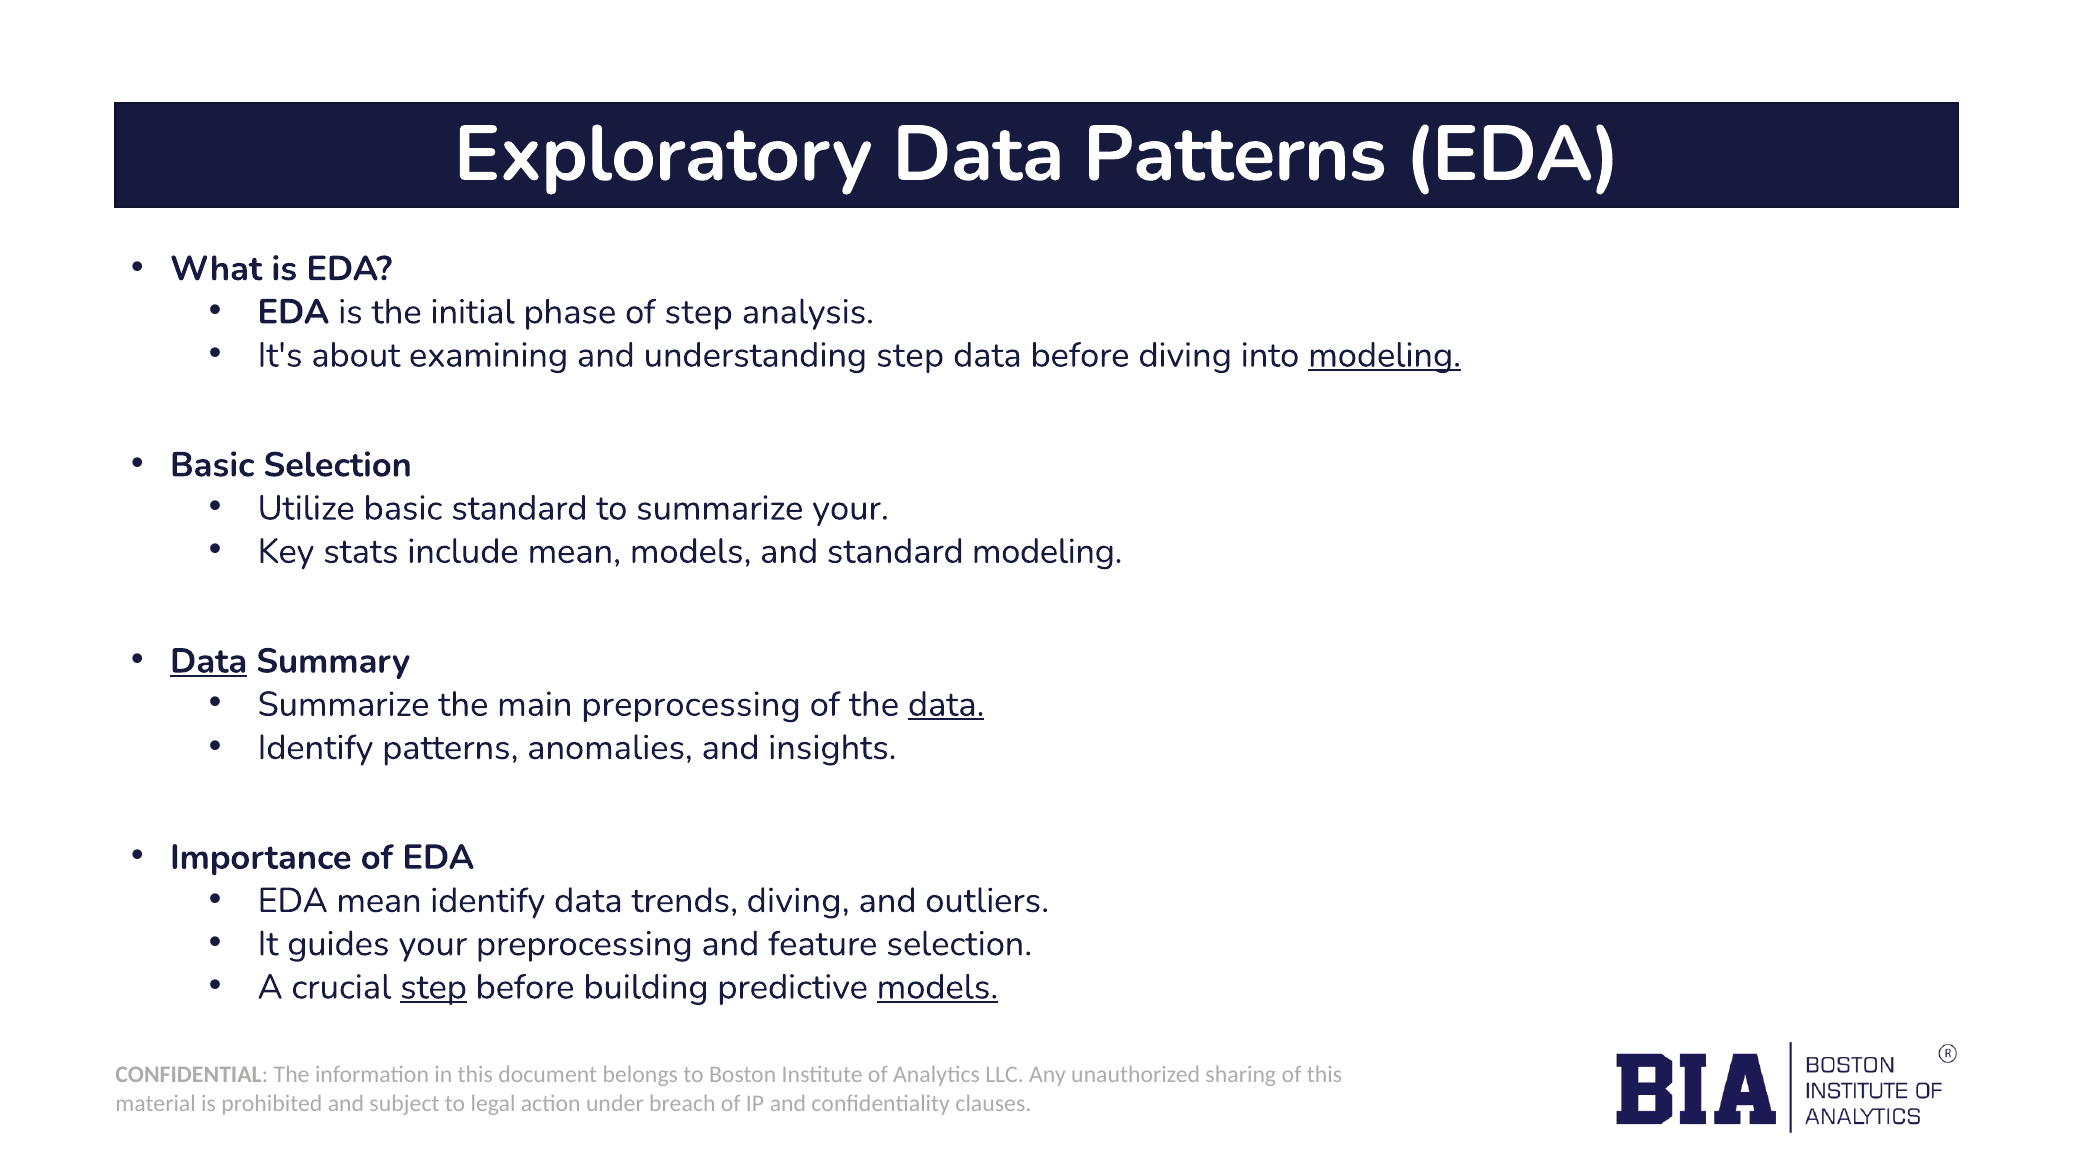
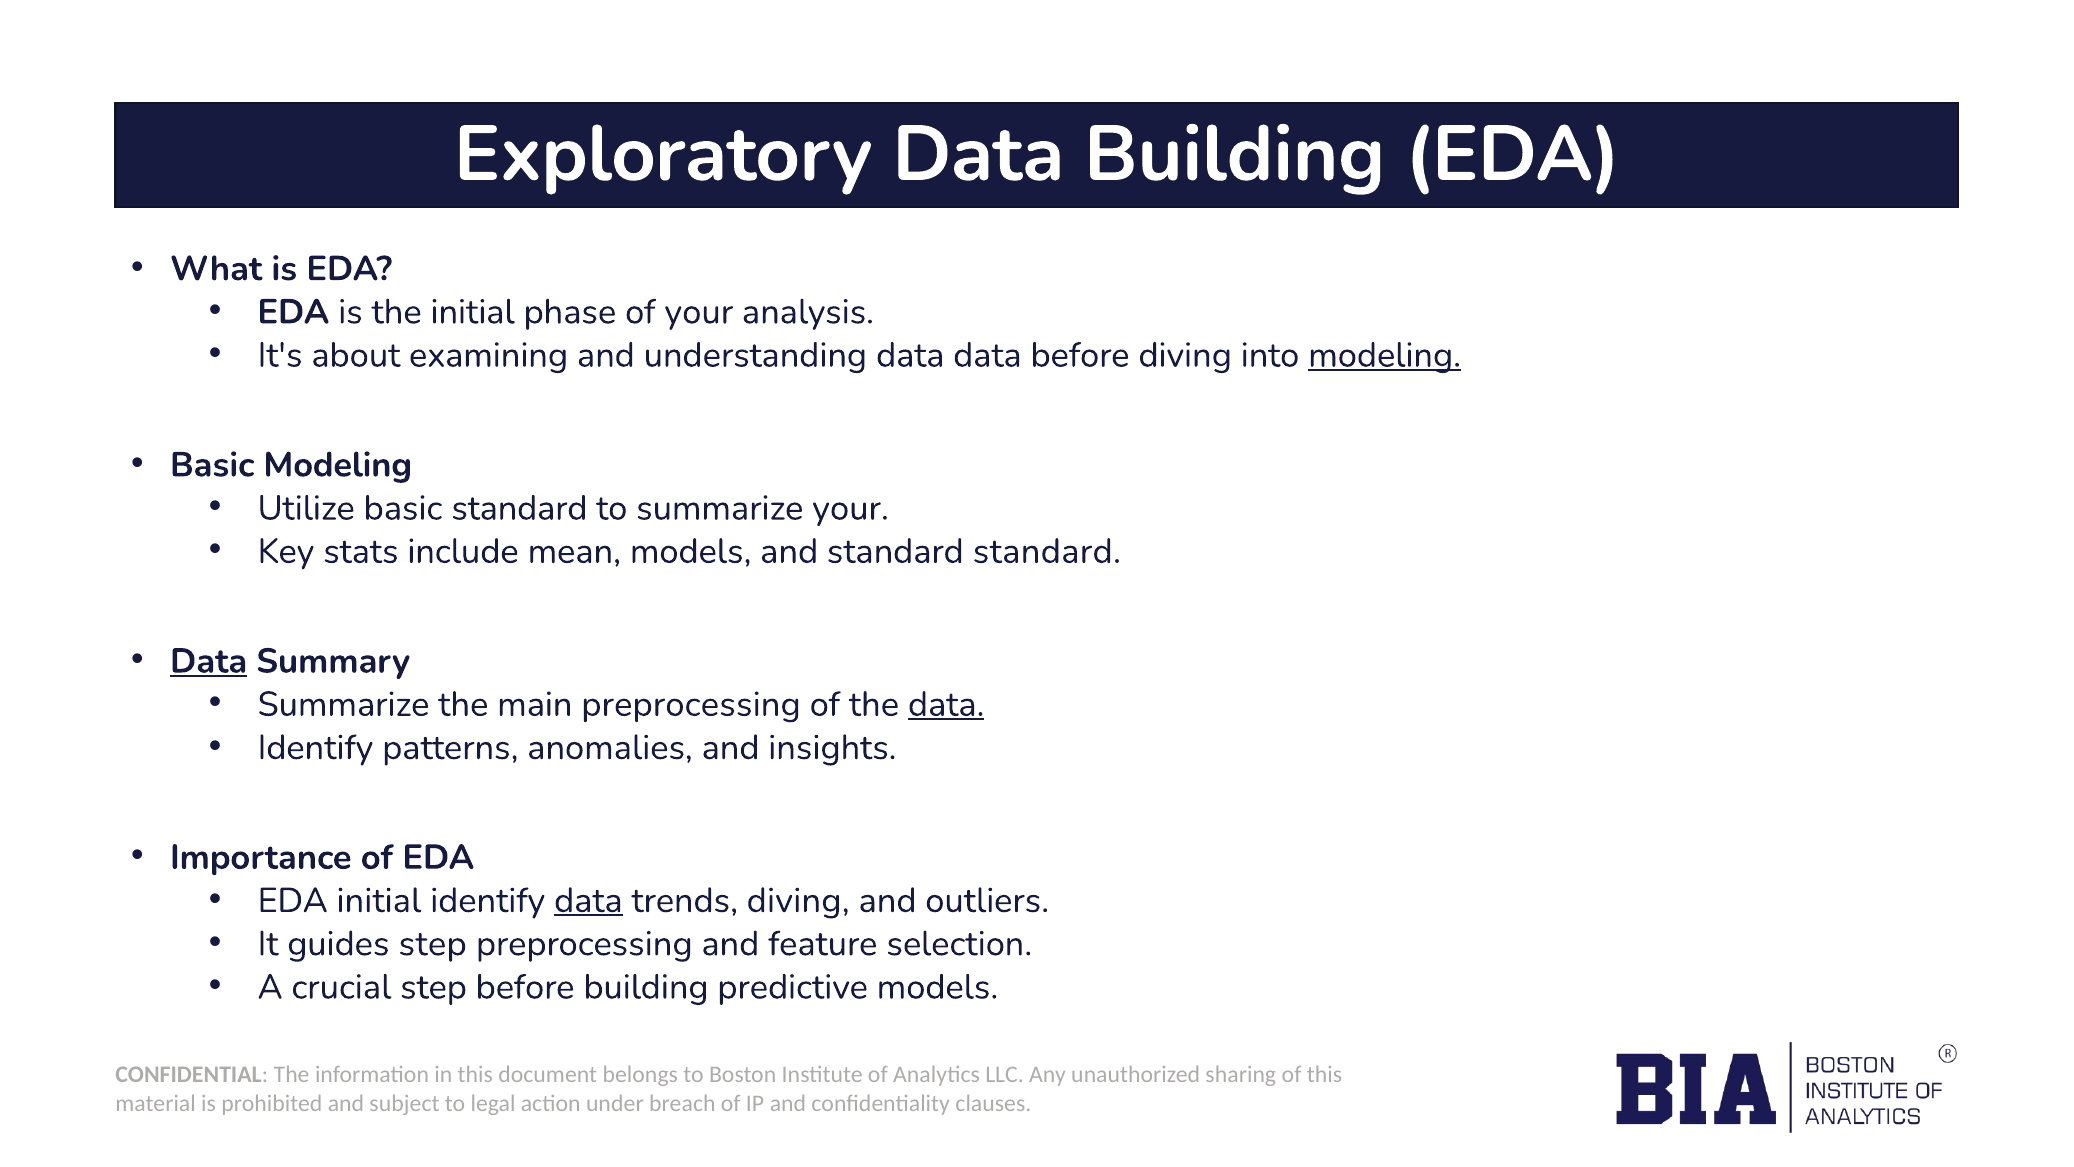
Data Patterns: Patterns -> Building
of step: step -> your
understanding step: step -> data
Basic Selection: Selection -> Modeling
standard modeling: modeling -> standard
EDA mean: mean -> initial
data at (588, 900) underline: none -> present
guides your: your -> step
step at (433, 987) underline: present -> none
models at (937, 987) underline: present -> none
